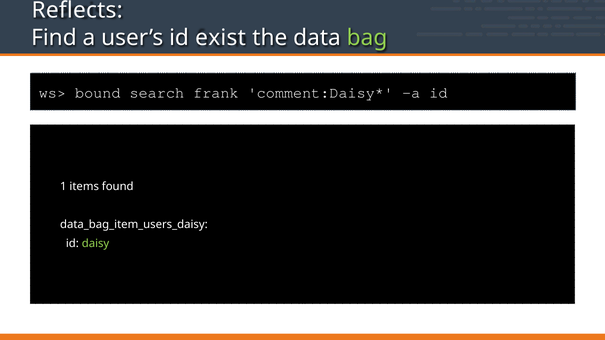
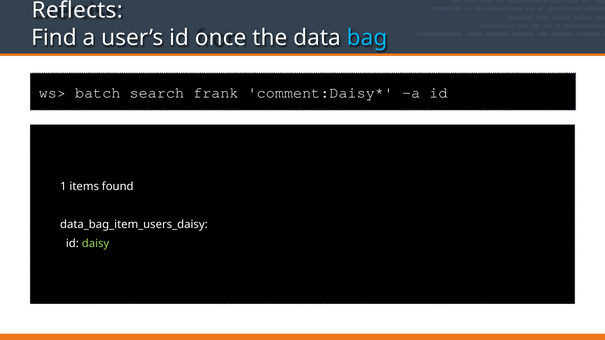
exist: exist -> once
bag colour: light green -> light blue
bound: bound -> batch
